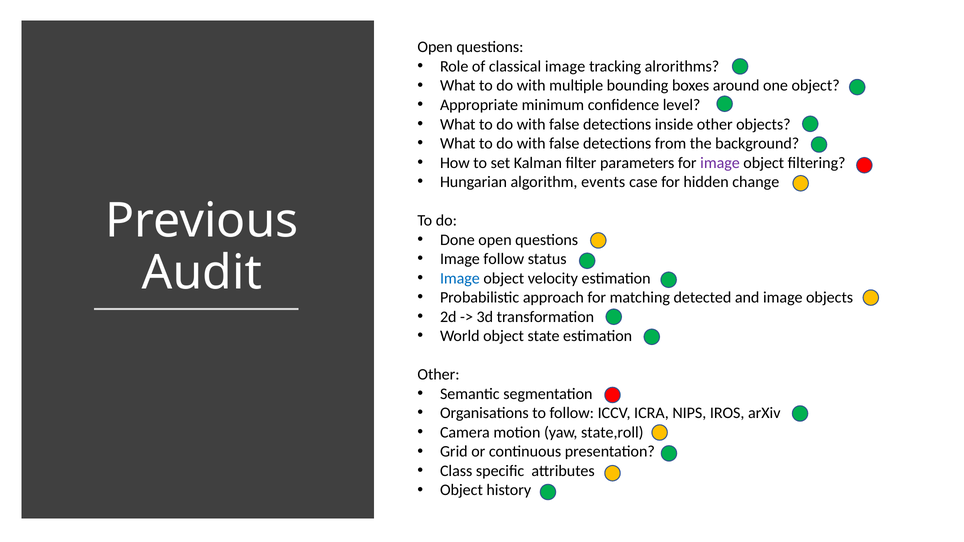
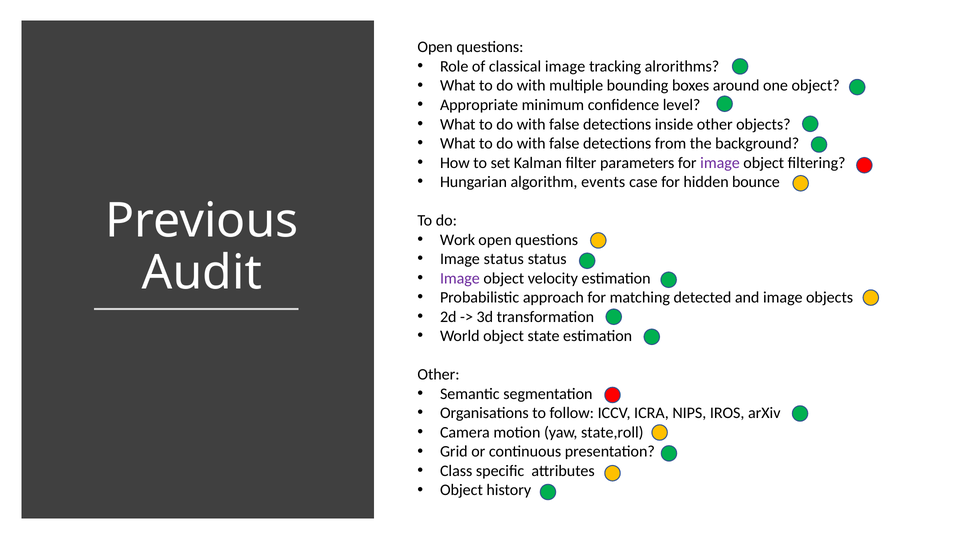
change: change -> bounce
Done: Done -> Work
Image follow: follow -> status
Image at (460, 278) colour: blue -> purple
